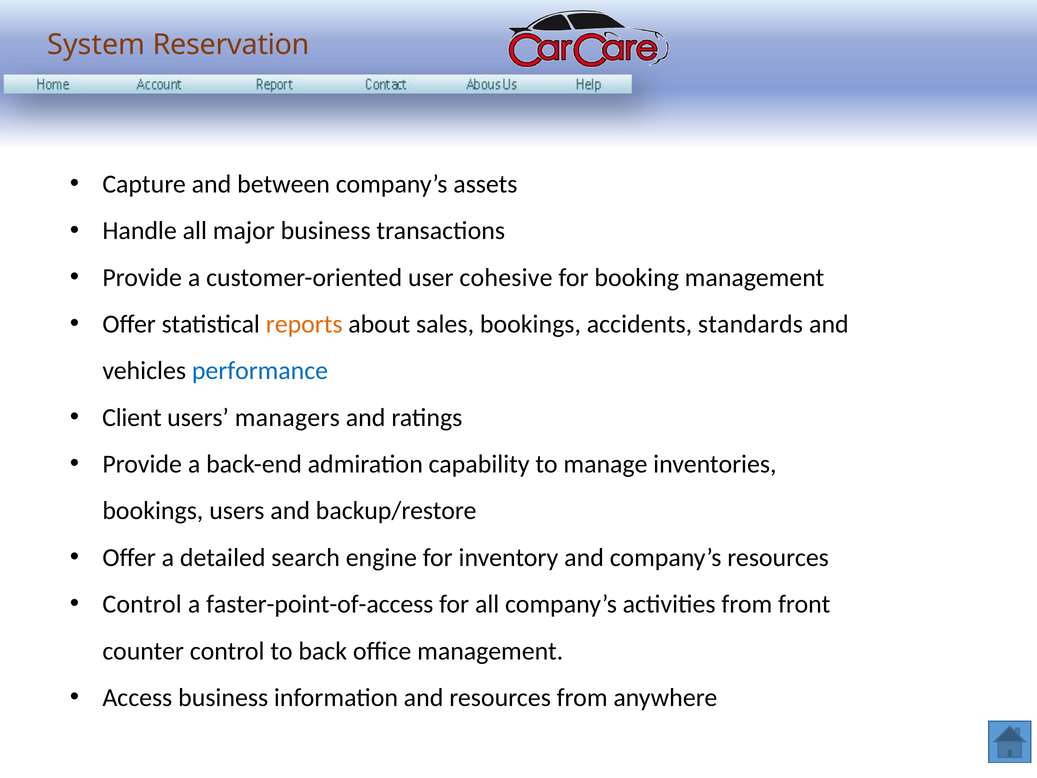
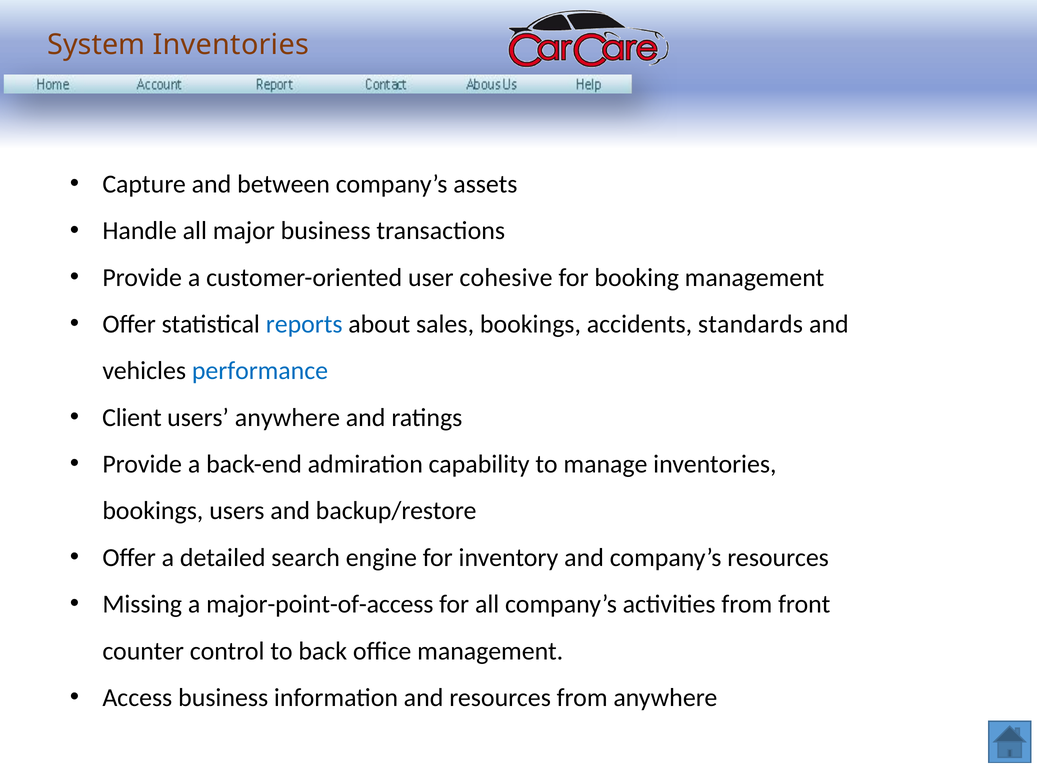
System Reservation: Reservation -> Inventories
reports colour: orange -> blue
users managers: managers -> anywhere
Control at (142, 604): Control -> Missing
faster-point-of-access: faster-point-of-access -> major-point-of-access
